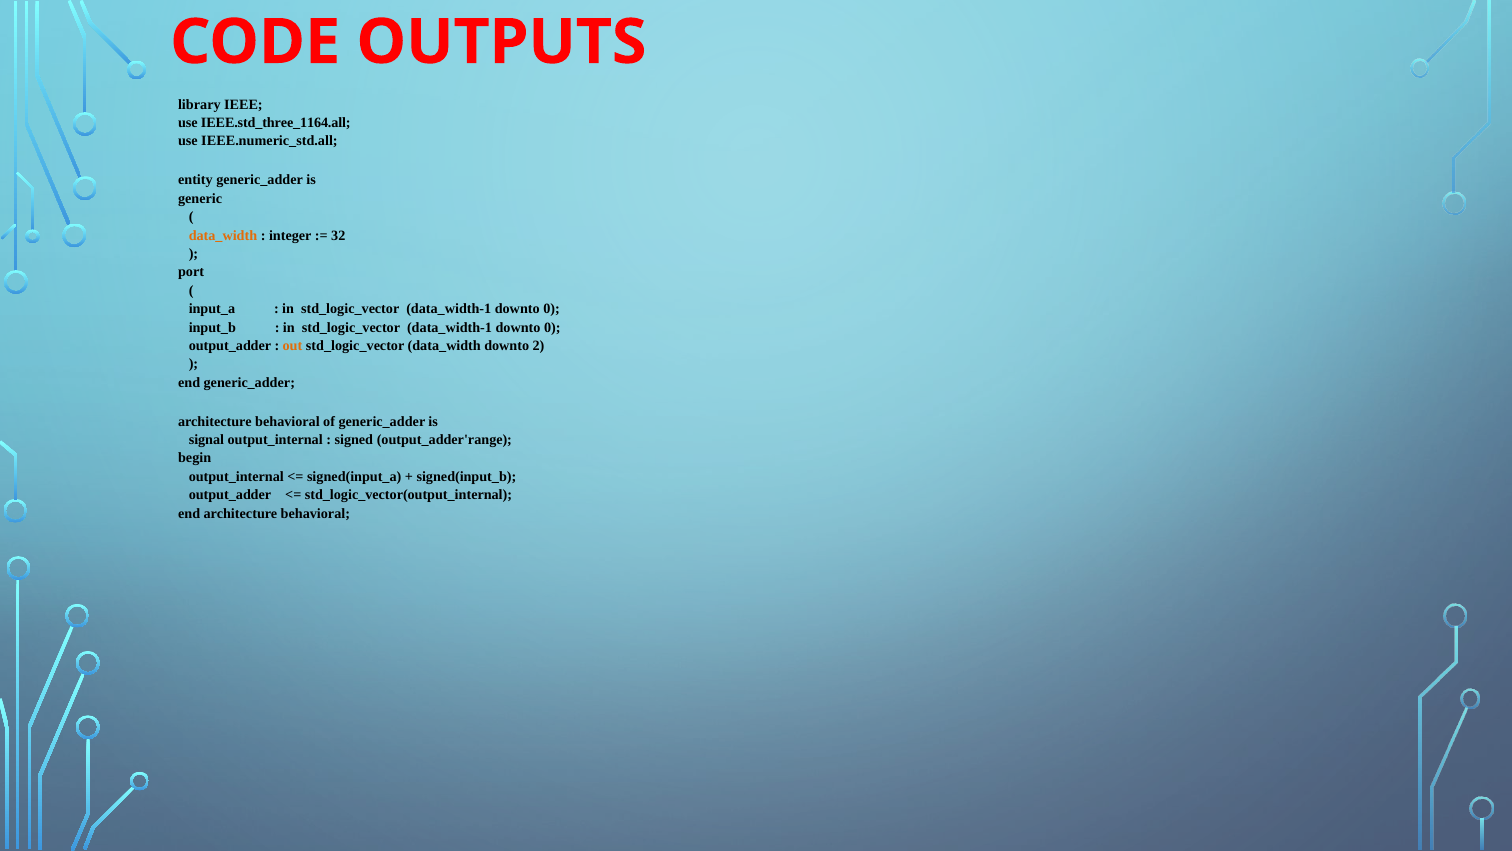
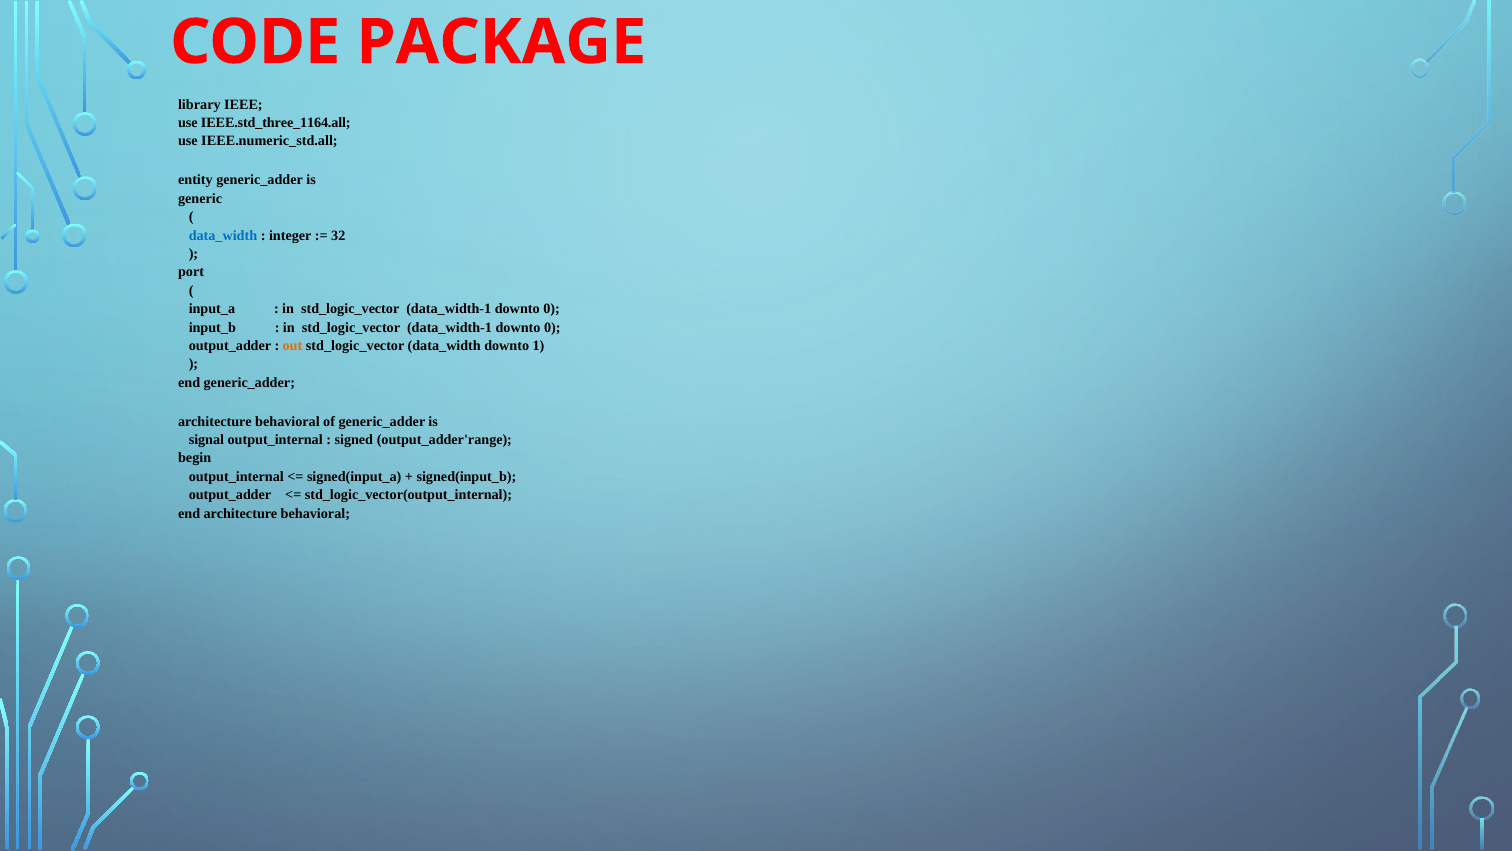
OUTPUTS: OUTPUTS -> PACKAGE
data_width at (223, 235) colour: orange -> blue
2: 2 -> 1
